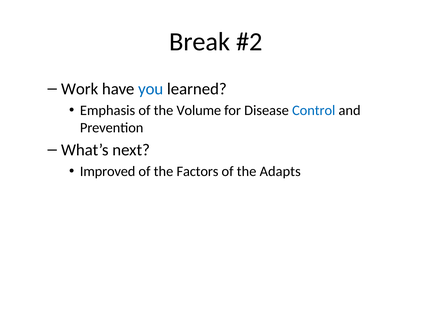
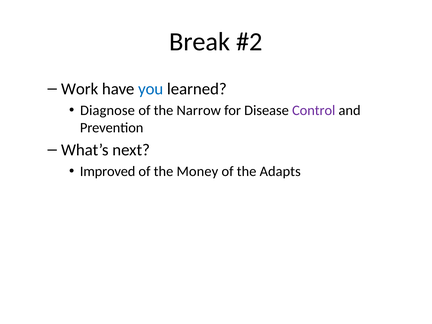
Emphasis: Emphasis -> Diagnose
Volume: Volume -> Narrow
Control colour: blue -> purple
Factors: Factors -> Money
